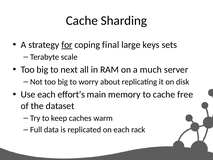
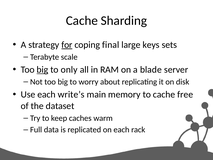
big at (42, 70) underline: none -> present
next: next -> only
much: much -> blade
effort’s: effort’s -> write’s
